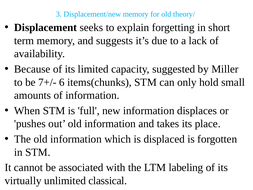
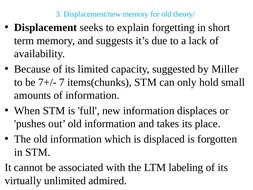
6: 6 -> 7
classical: classical -> admired
